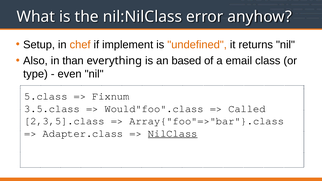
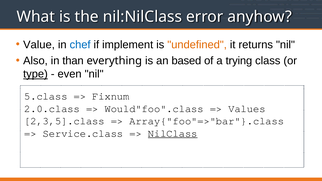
Setup: Setup -> Value
chef colour: orange -> blue
email: email -> trying
type underline: none -> present
3.5.class: 3.5.class -> 2.0.class
Called: Called -> Values
Adapter.class: Adapter.class -> Service.class
